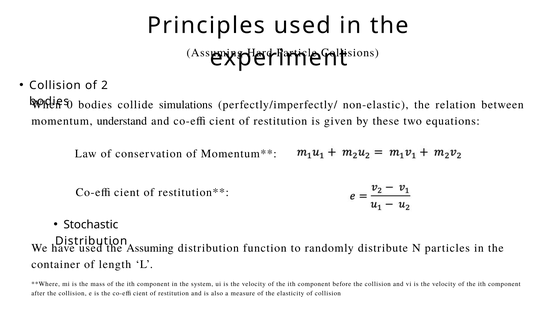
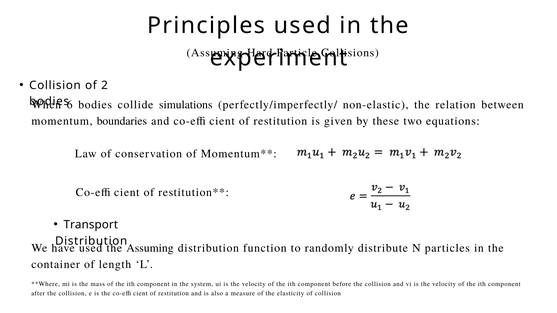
0: 0 -> 6
understand: understand -> boundaries
Stochastic: Stochastic -> Transport
